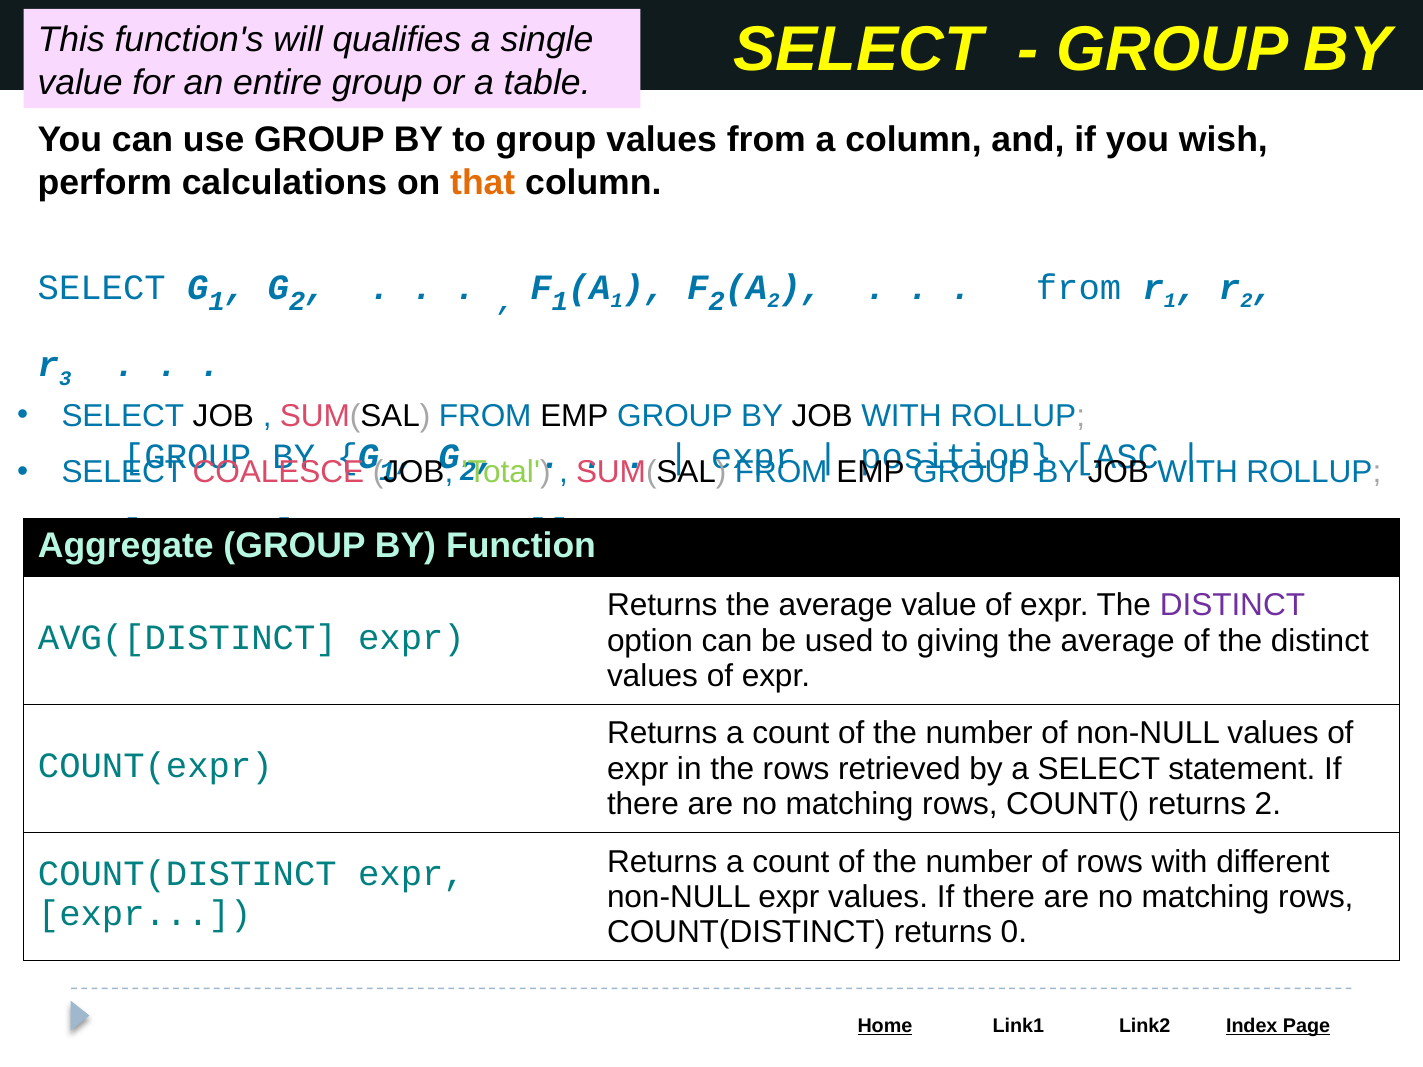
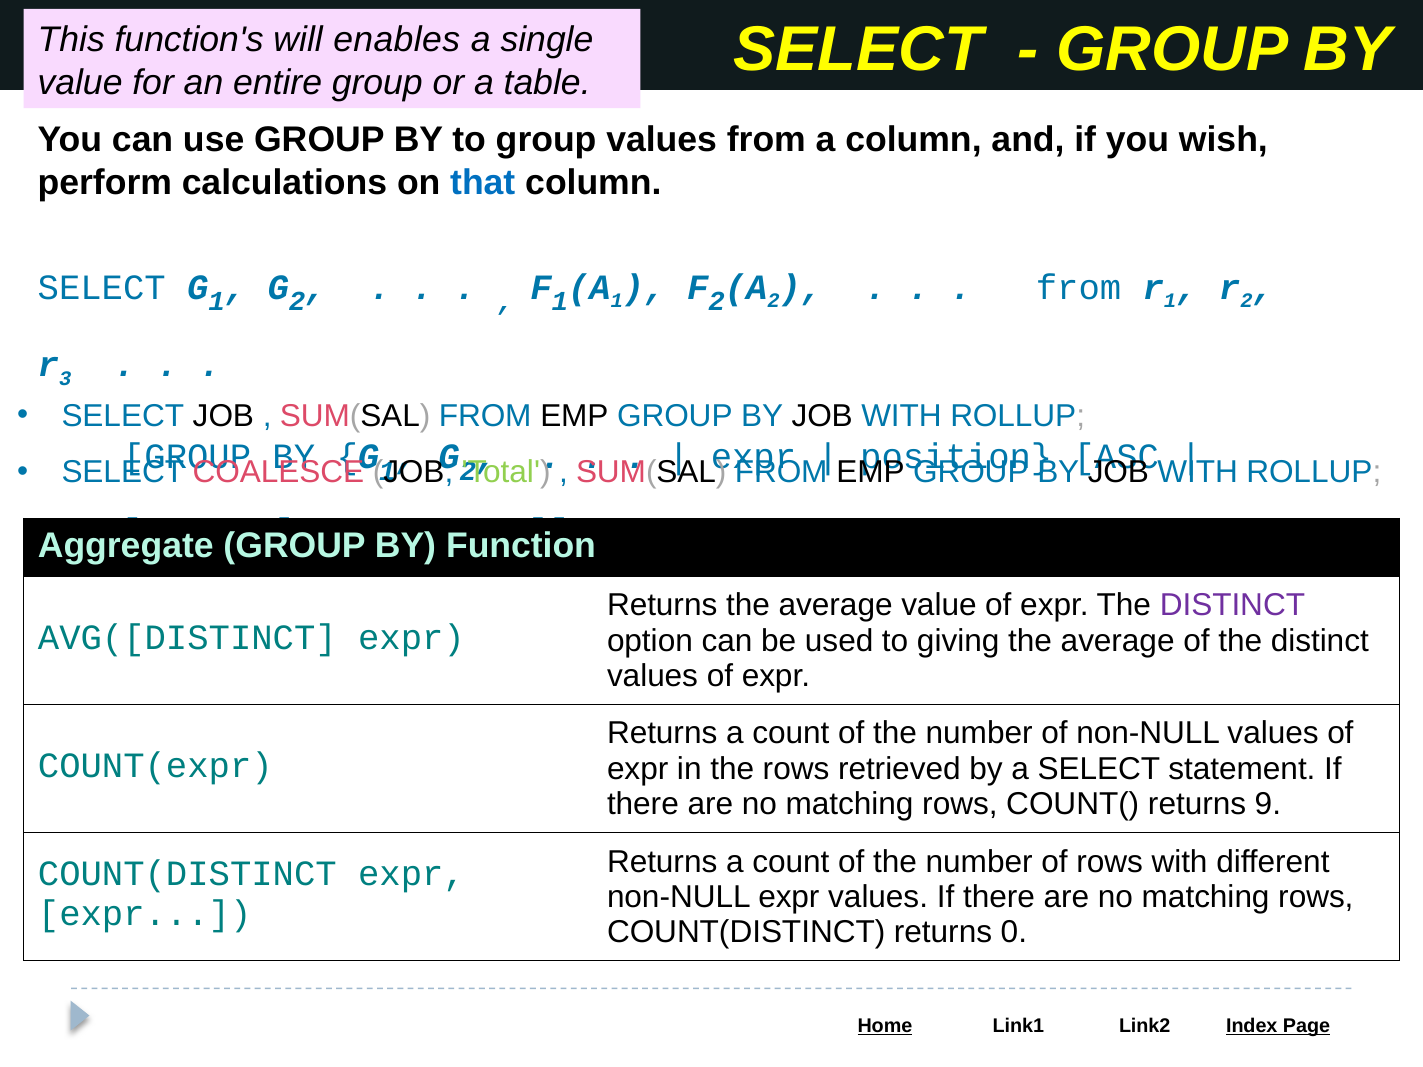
qualifies: qualifies -> enables
that colour: orange -> blue
returns 2: 2 -> 9
